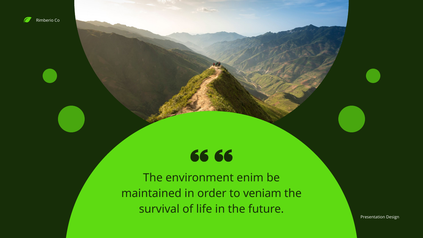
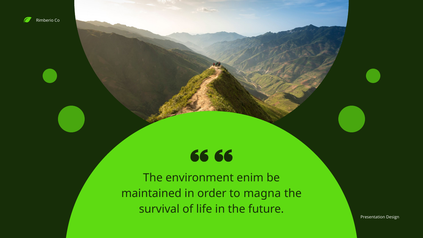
veniam: veniam -> magna
